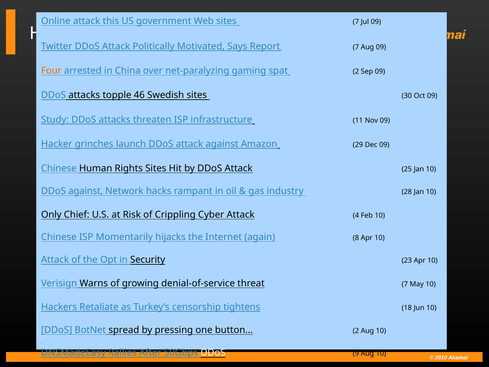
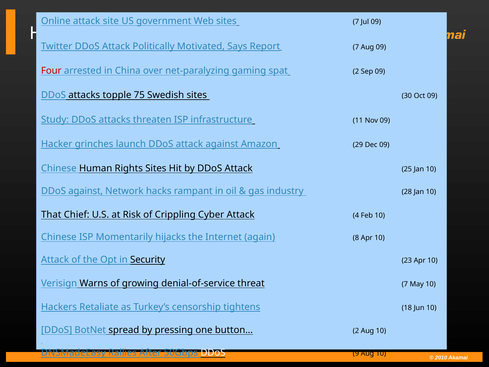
this: this -> site
Four colour: orange -> red
46: 46 -> 75
Only: Only -> That
